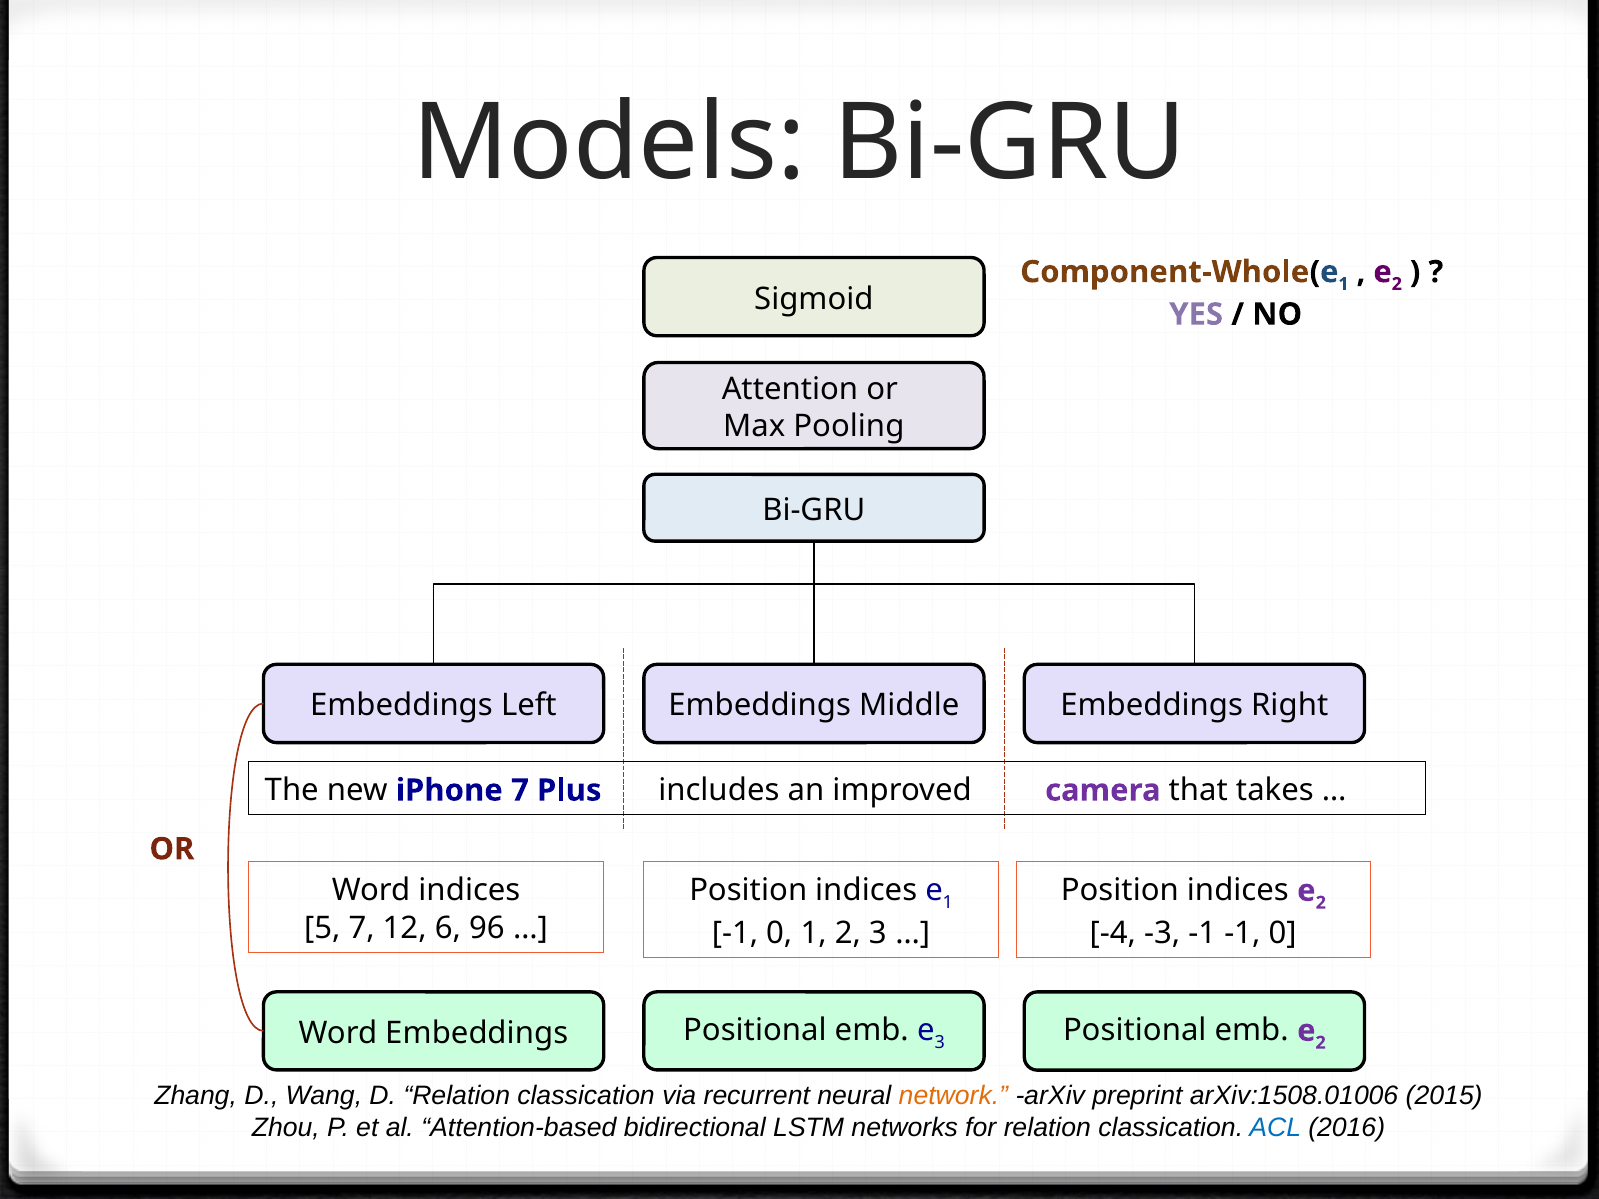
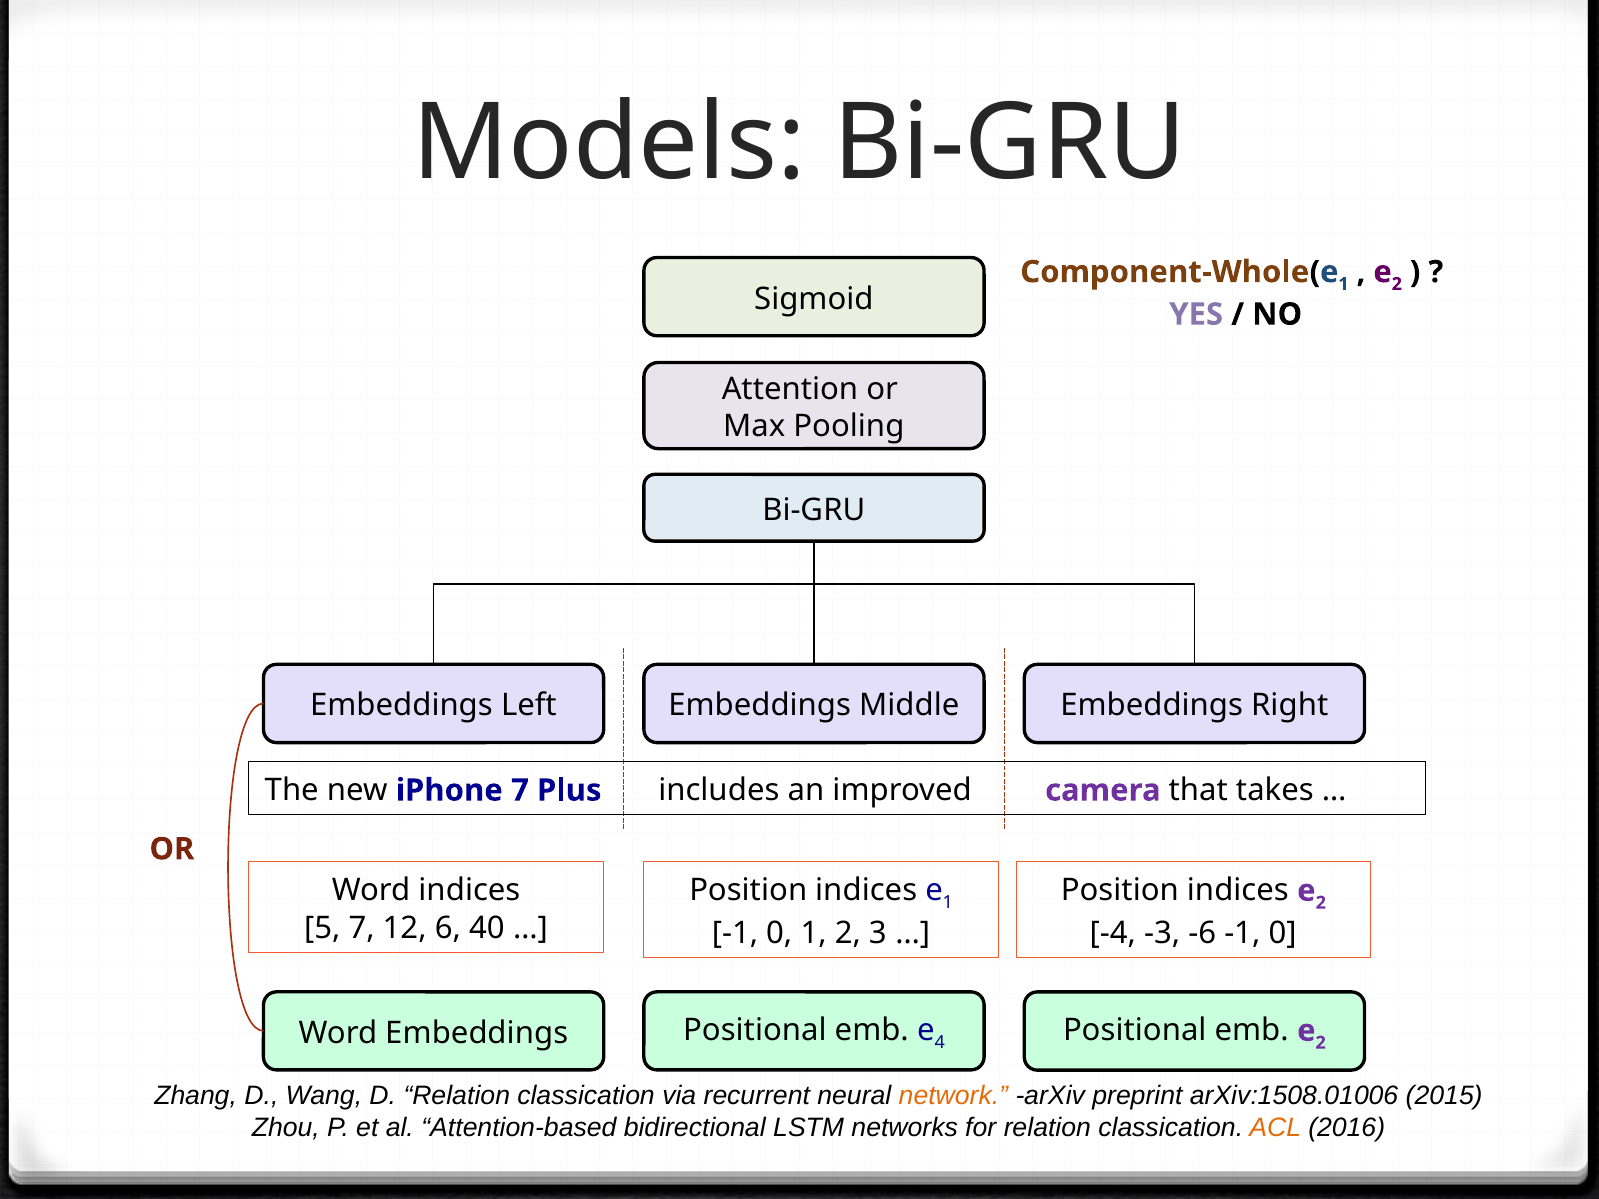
96: 96 -> 40
-3 -1: -1 -> -6
3 at (940, 1043): 3 -> 4
ACL colour: blue -> orange
